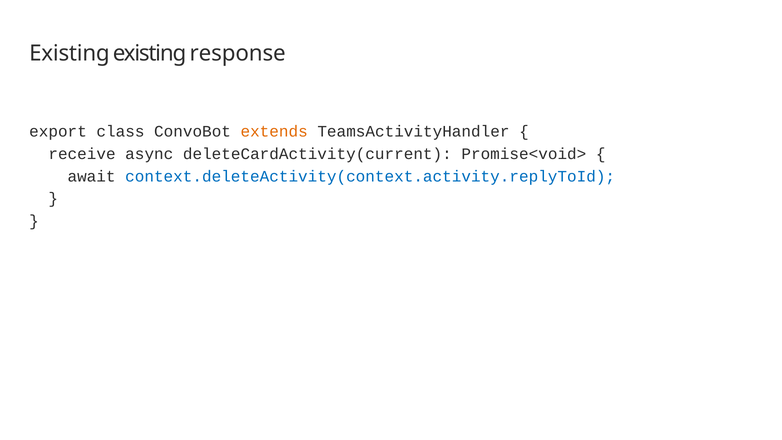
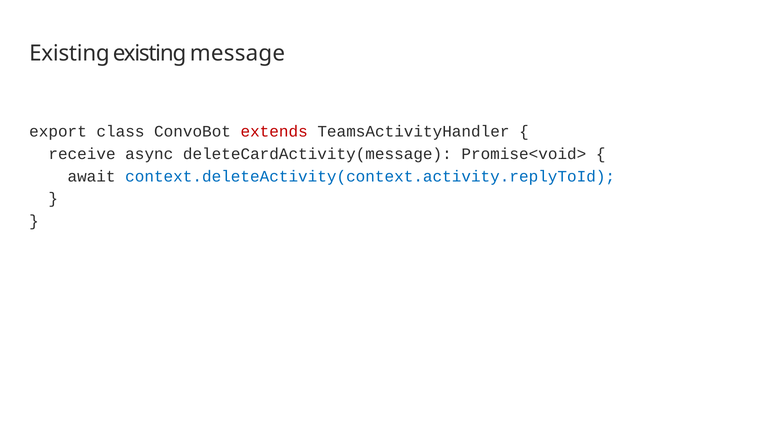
response: response -> message
extends colour: orange -> red
deleteCardActivity(current: deleteCardActivity(current -> deleteCardActivity(message
